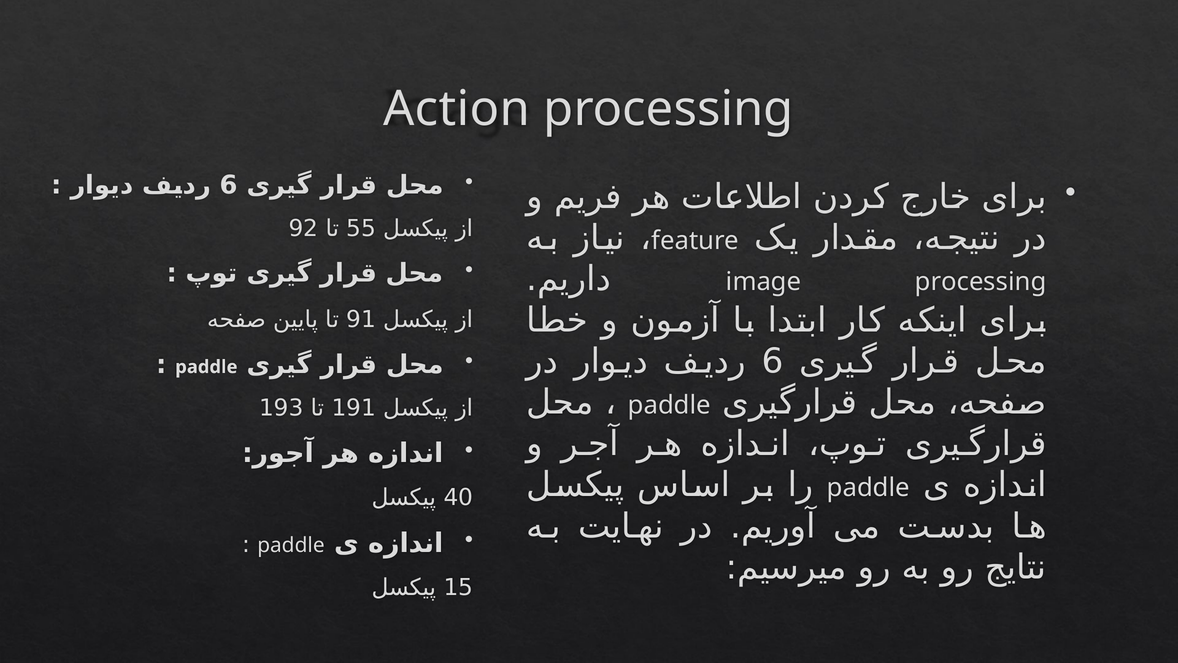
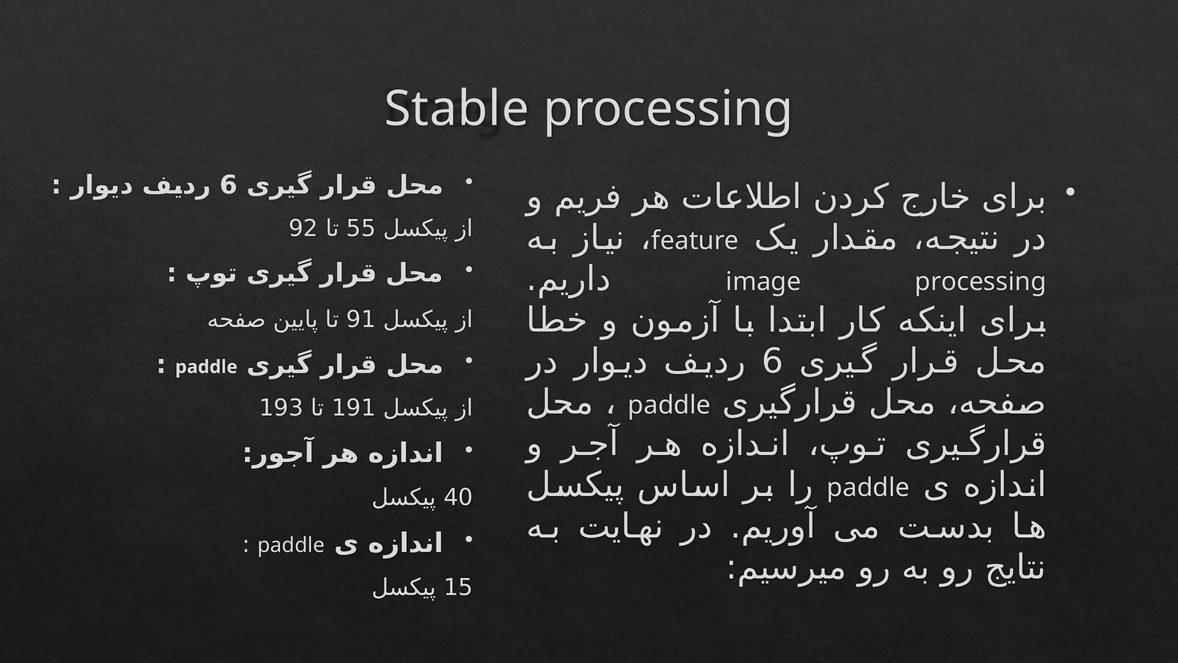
Action: Action -> Stable
